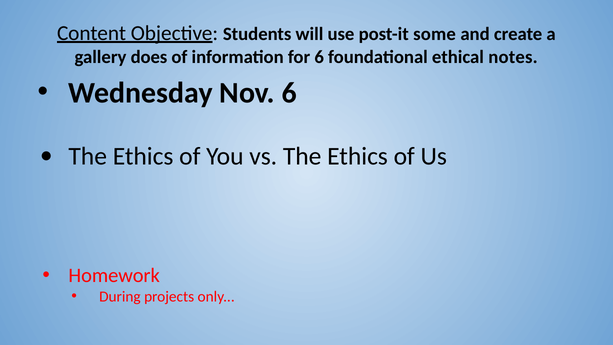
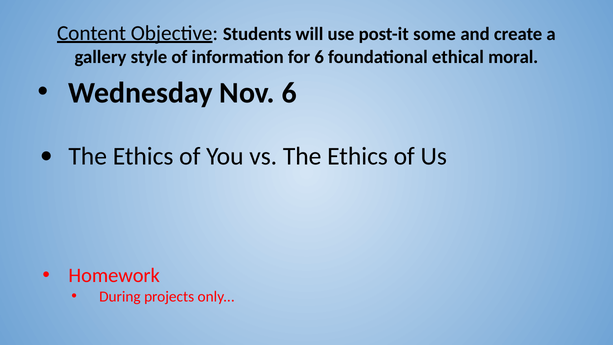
does: does -> style
notes: notes -> moral
